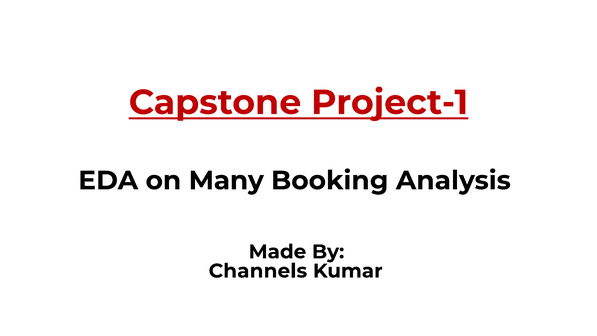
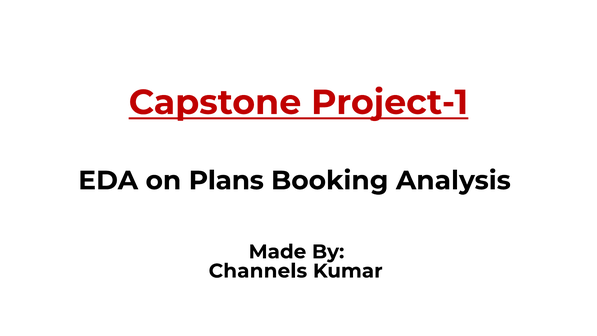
Many: Many -> Plans
